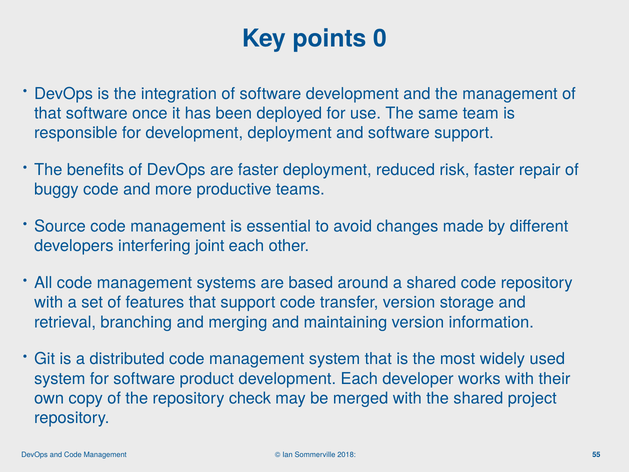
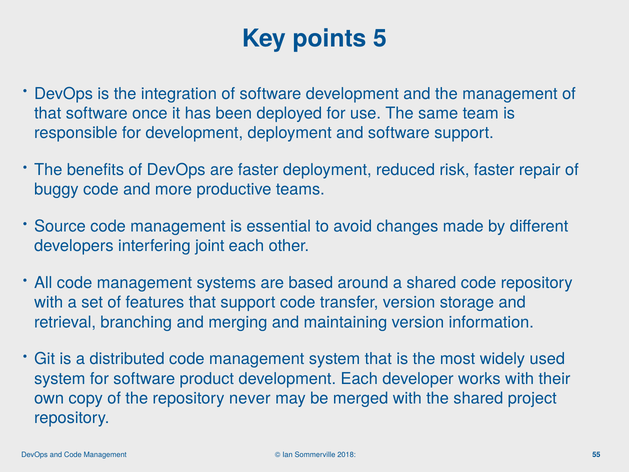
0: 0 -> 5
check: check -> never
